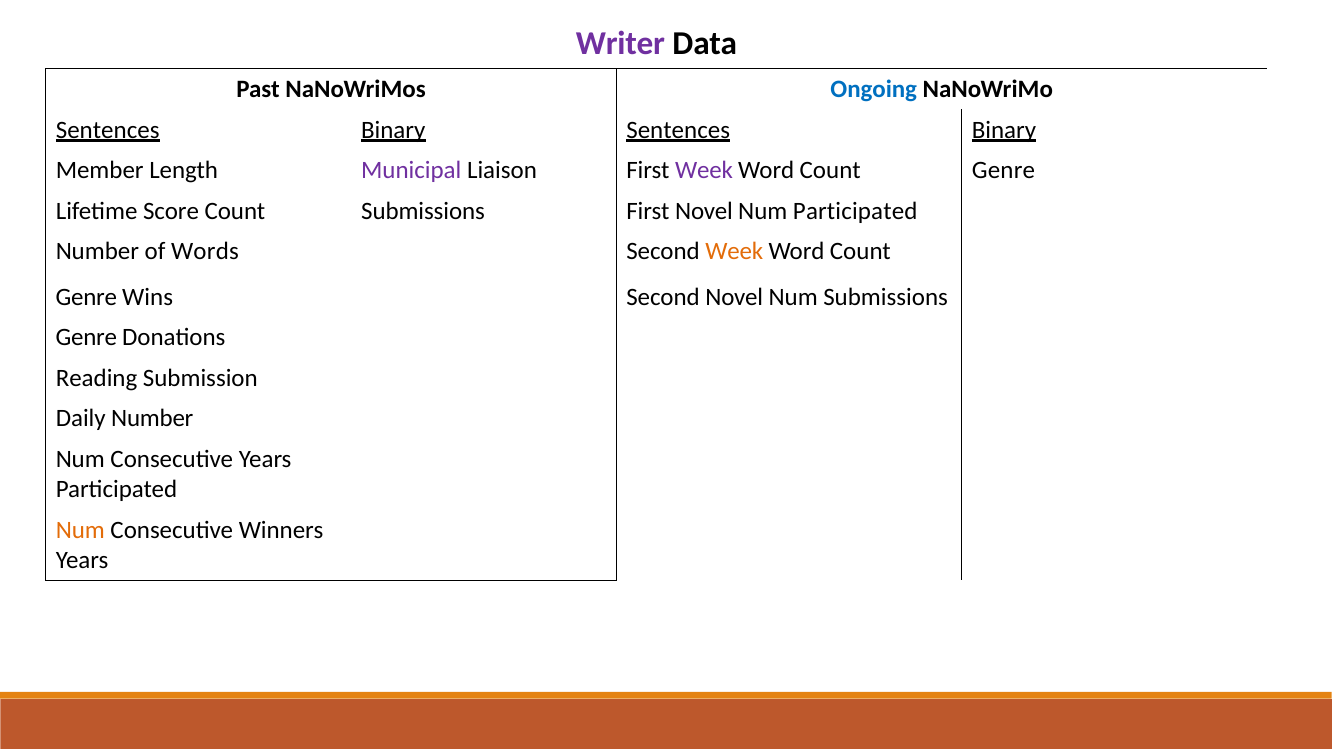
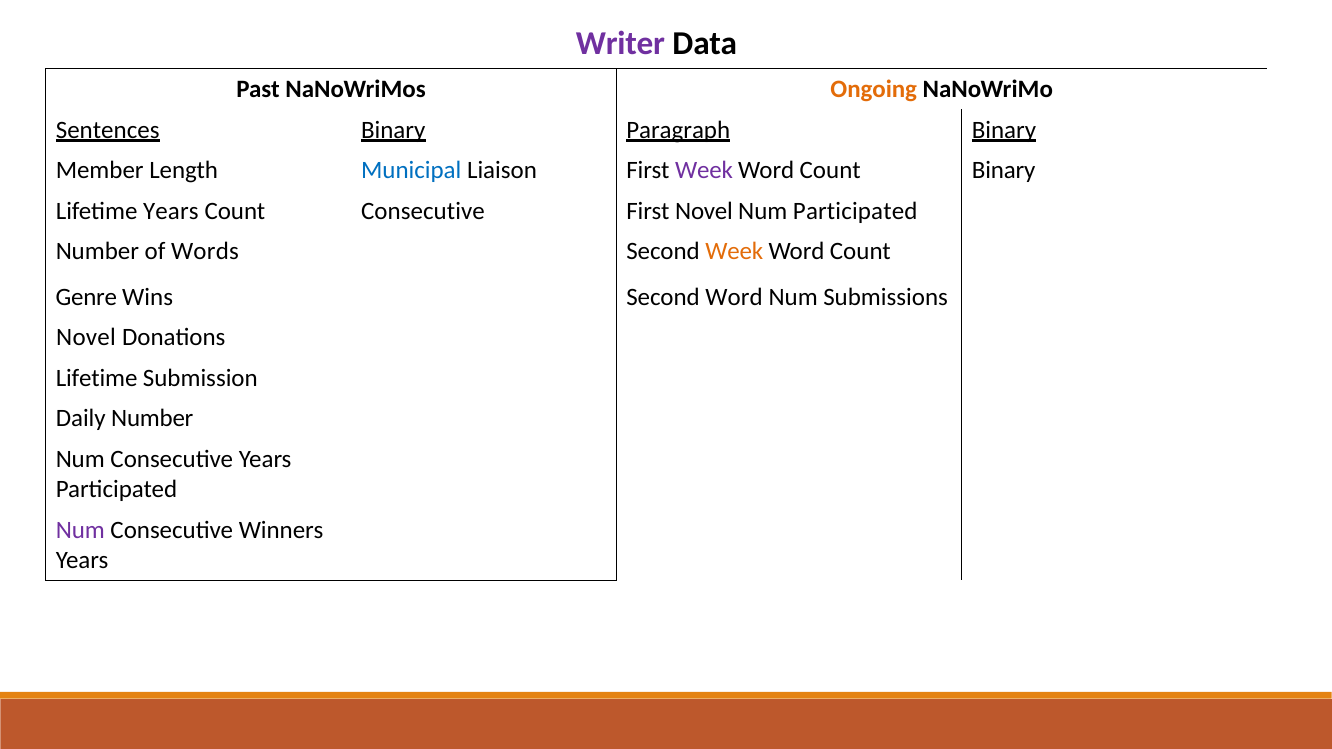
Ongoing colour: blue -> orange
Binary Sentences: Sentences -> Paragraph
Municipal colour: purple -> blue
Genre at (1004, 170): Genre -> Binary
Lifetime Score: Score -> Years
Count Submissions: Submissions -> Consecutive
Second Novel: Novel -> Word
Genre at (86, 338): Genre -> Novel
Reading at (97, 378): Reading -> Lifetime
Num at (80, 530) colour: orange -> purple
